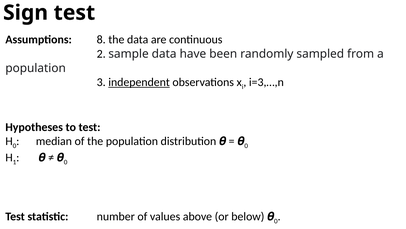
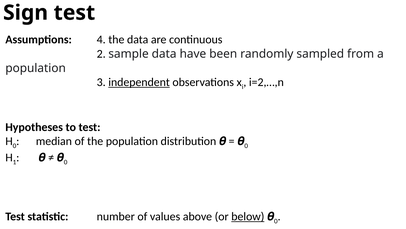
8: 8 -> 4
i=3,…,n: i=3,…,n -> i=2,…,n
below underline: none -> present
